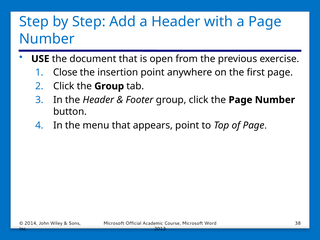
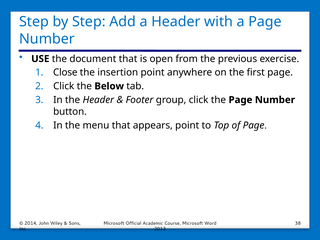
the Group: Group -> Below
